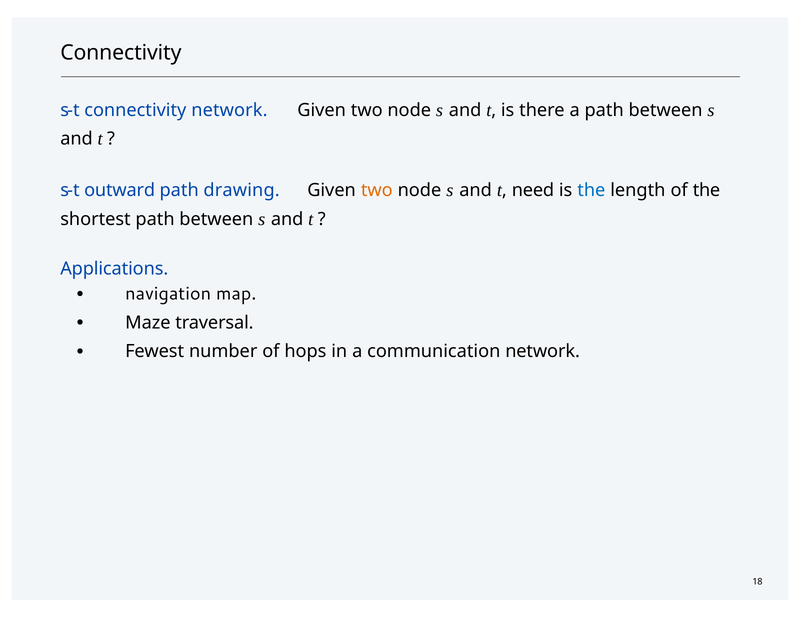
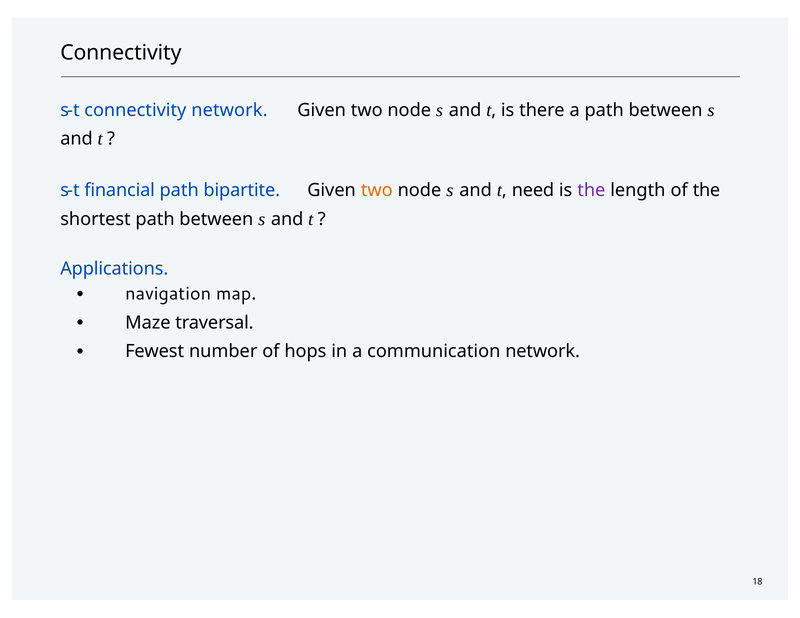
outward: outward -> financial
drawing: drawing -> bipartite
the at (591, 190) colour: blue -> purple
